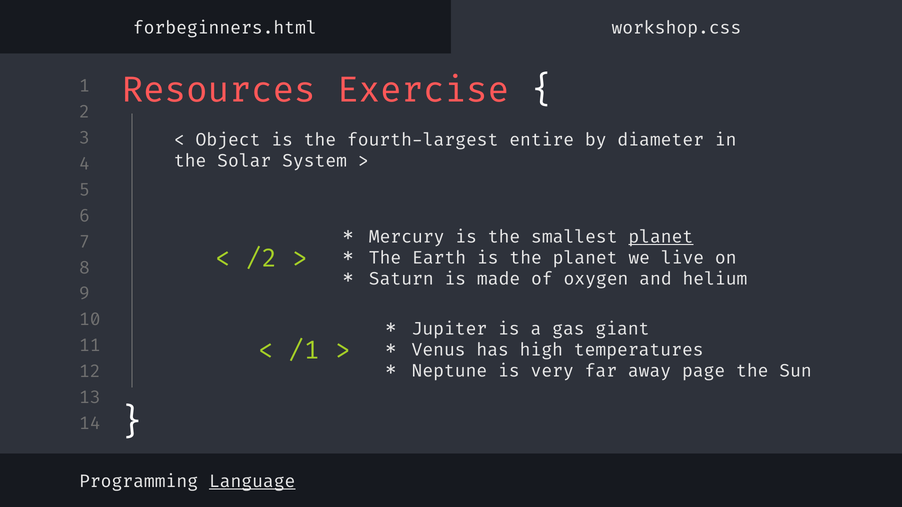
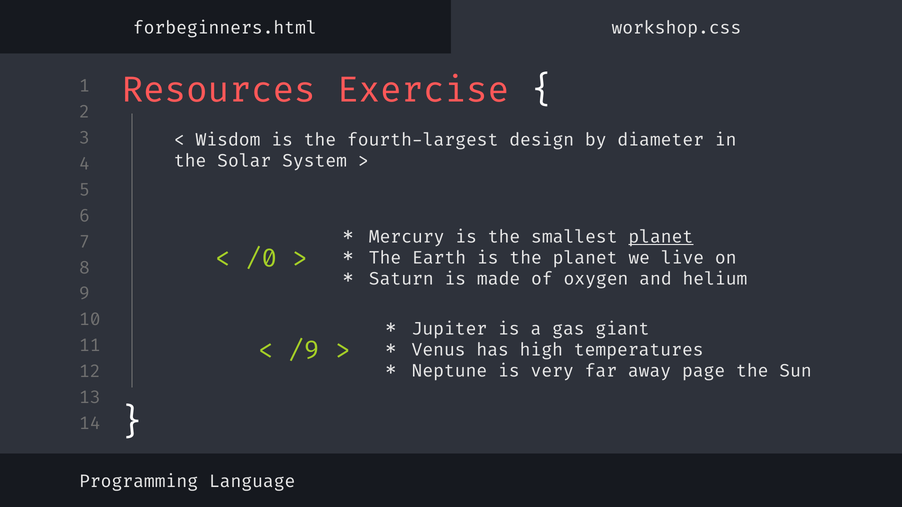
Object: Object -> Wisdom
entire: entire -> design
/2: /2 -> /0
/1: /1 -> /9
Language underline: present -> none
